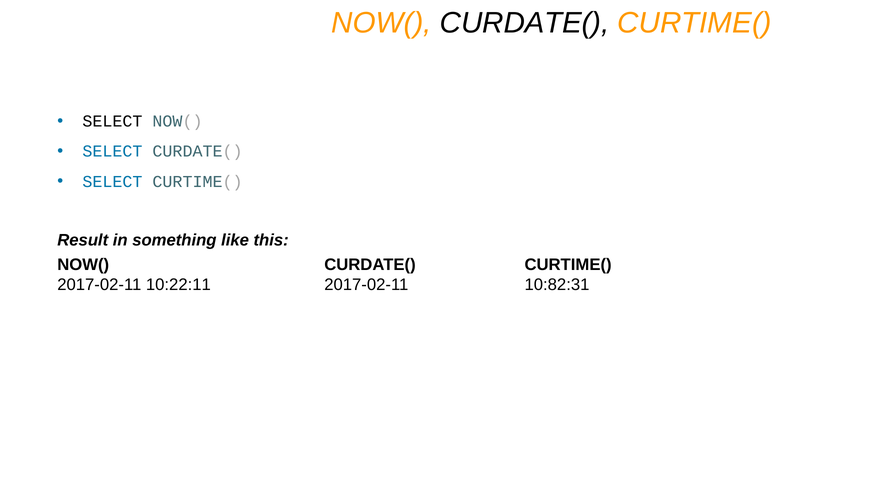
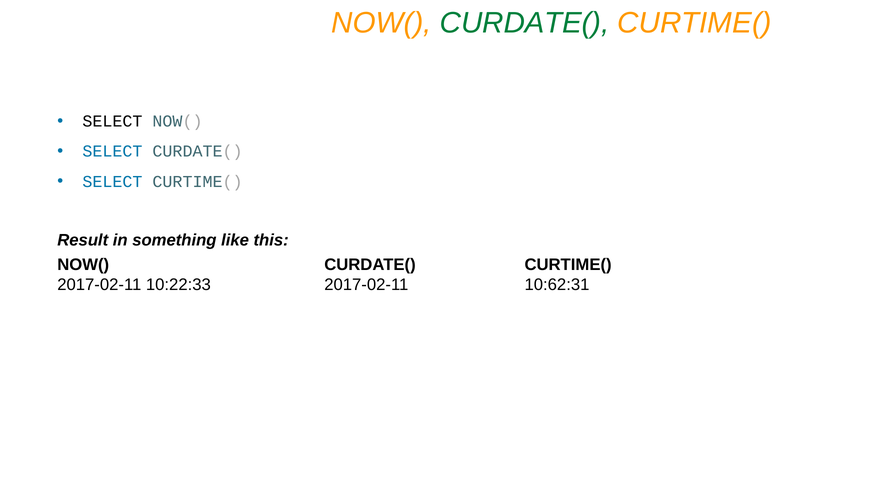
CURDATE( at (525, 23) colour: black -> green
10:22:11: 10:22:11 -> 10:22:33
10:82:31: 10:82:31 -> 10:62:31
